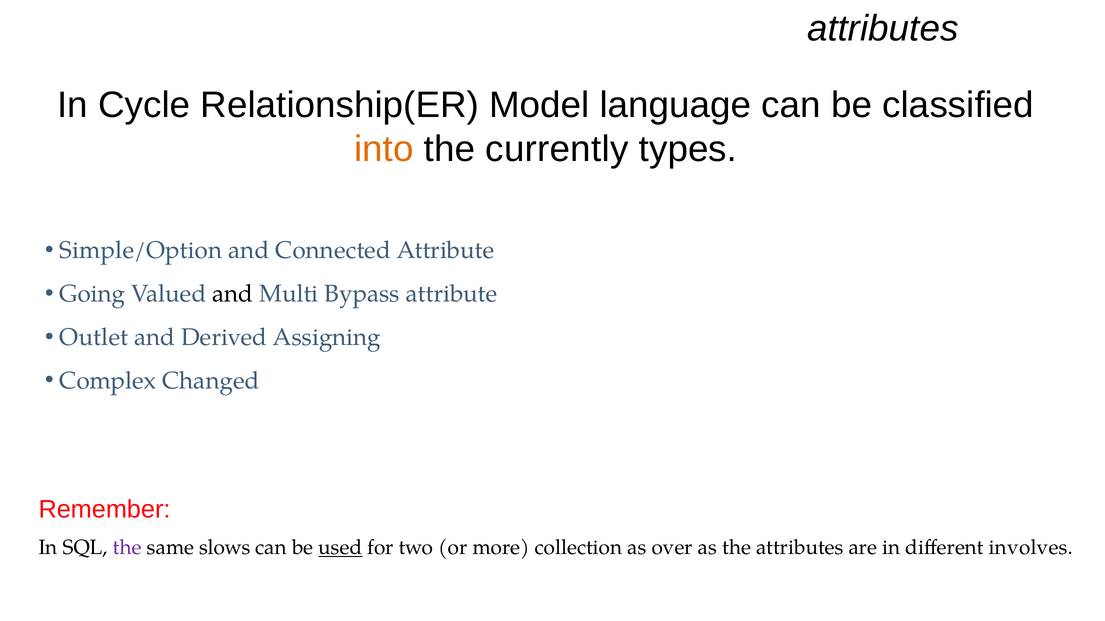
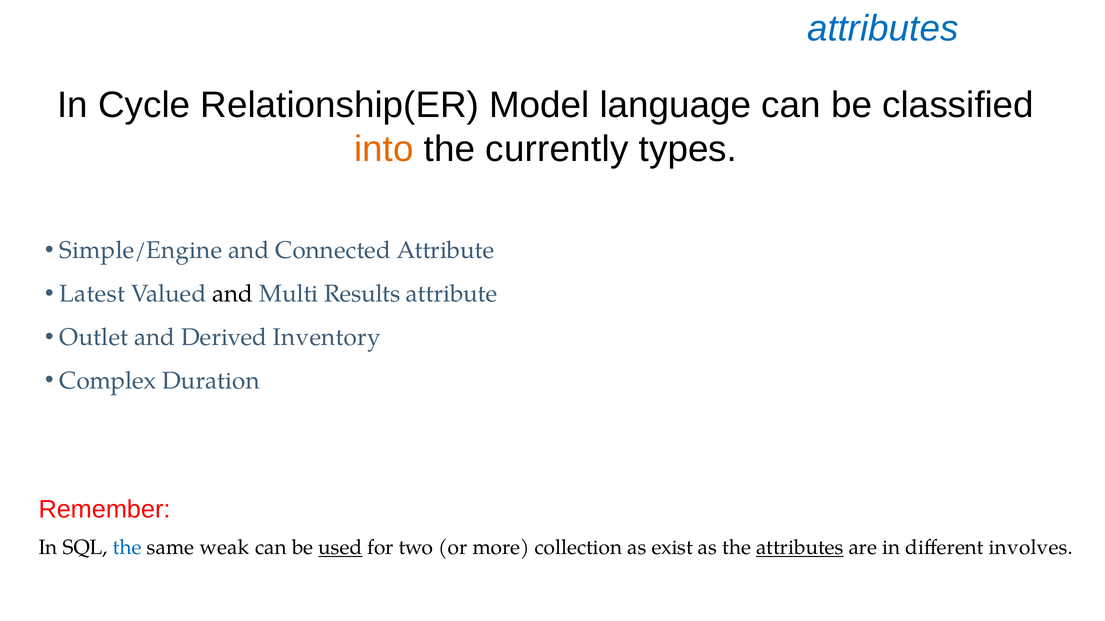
attributes at (883, 29) colour: black -> blue
Simple/Option: Simple/Option -> Simple/Engine
Going: Going -> Latest
Bypass: Bypass -> Results
Assigning: Assigning -> Inventory
Changed: Changed -> Duration
the at (127, 548) colour: purple -> blue
slows: slows -> weak
over: over -> exist
attributes at (800, 548) underline: none -> present
